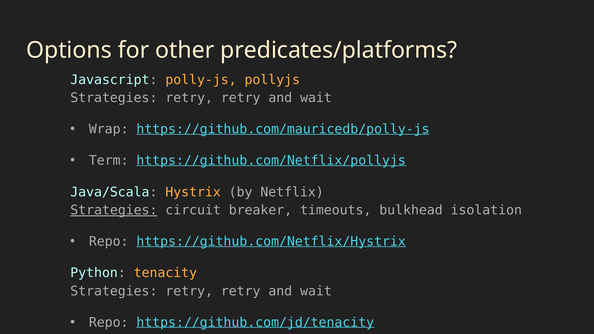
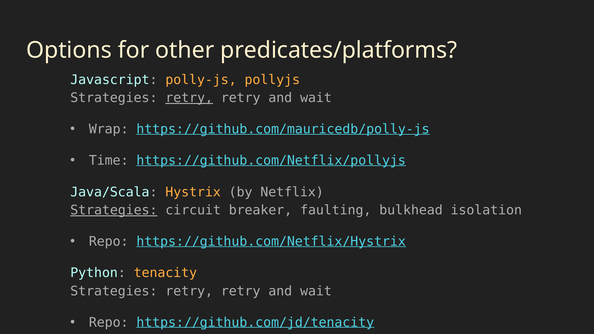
retry at (189, 98) underline: none -> present
Term: Term -> Time
timeouts: timeouts -> faulting
